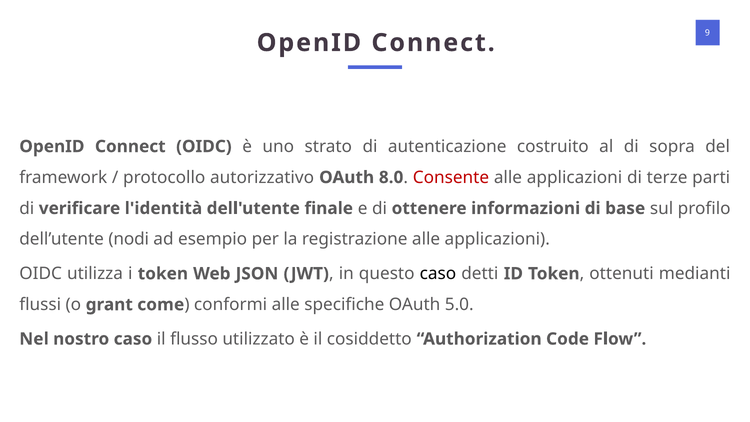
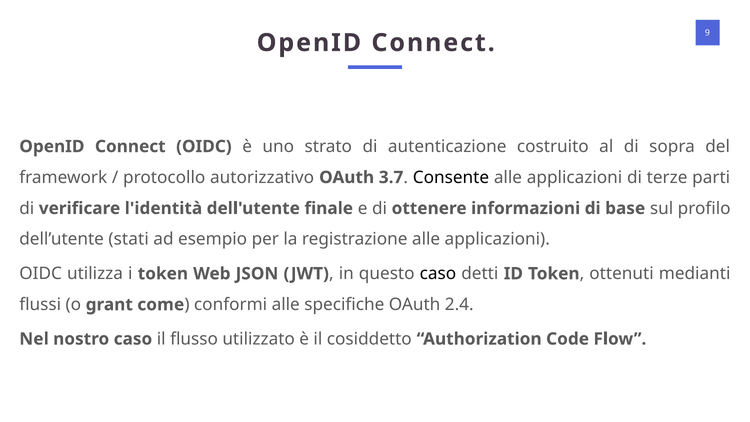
8.0: 8.0 -> 3.7
Consente colour: red -> black
nodi: nodi -> stati
5.0: 5.0 -> 2.4
